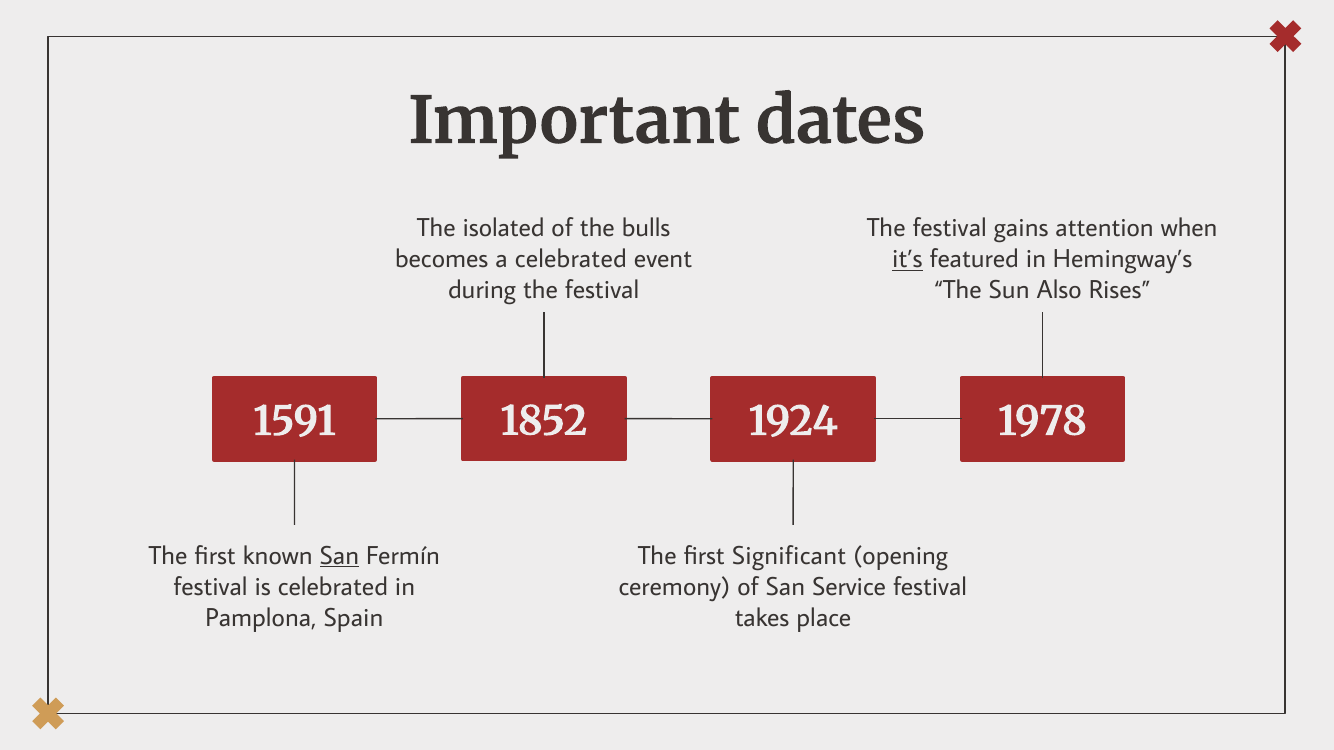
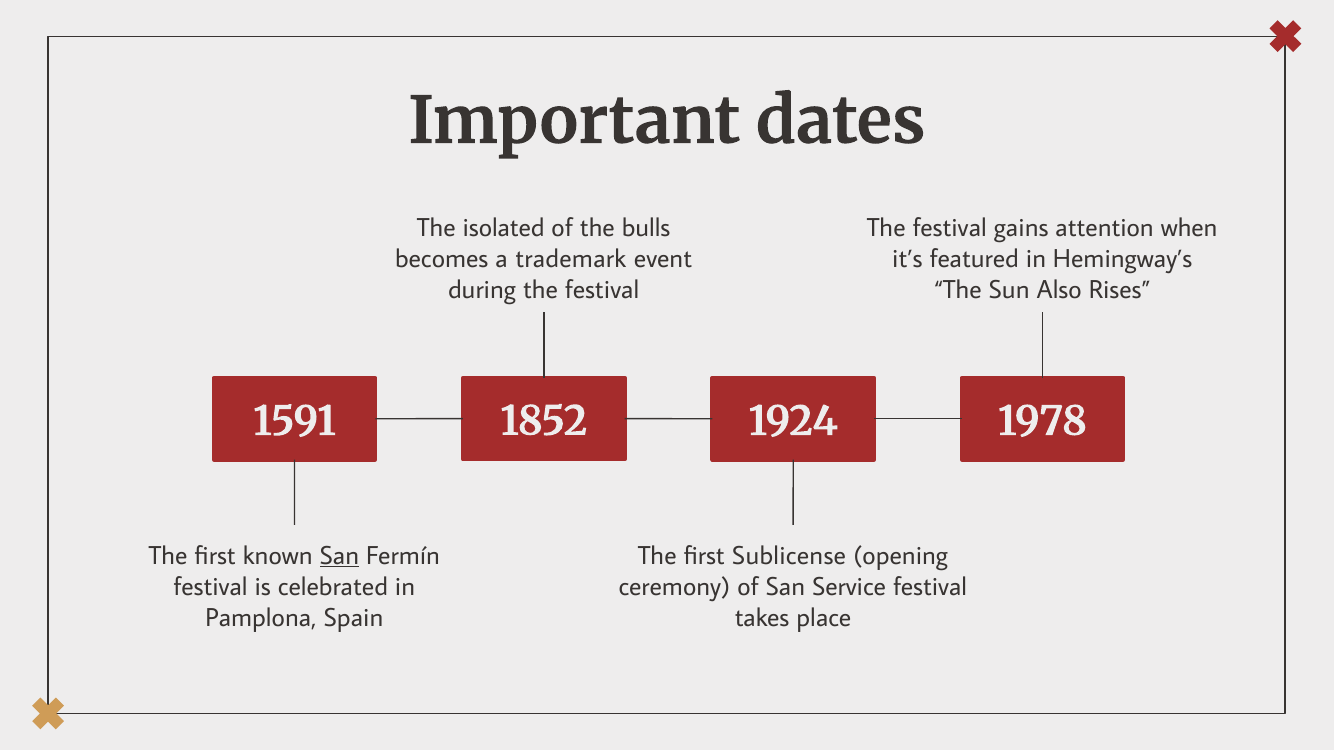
a celebrated: celebrated -> trademark
it’s underline: present -> none
Significant: Significant -> Sublicense
